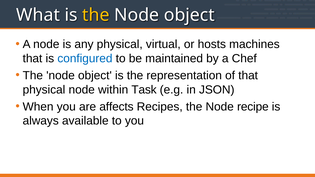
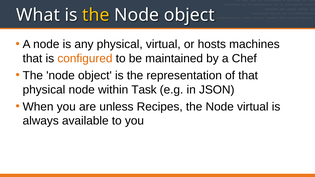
configured colour: blue -> orange
affects: affects -> unless
Node recipe: recipe -> virtual
